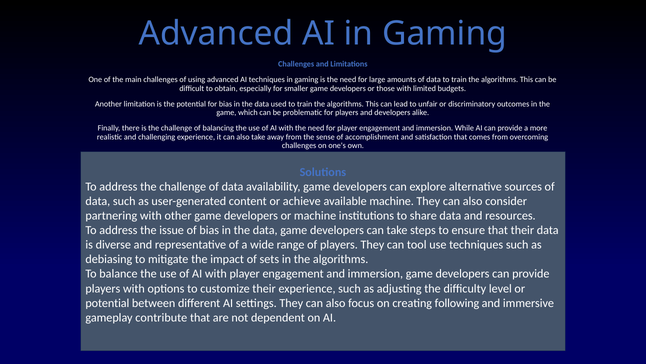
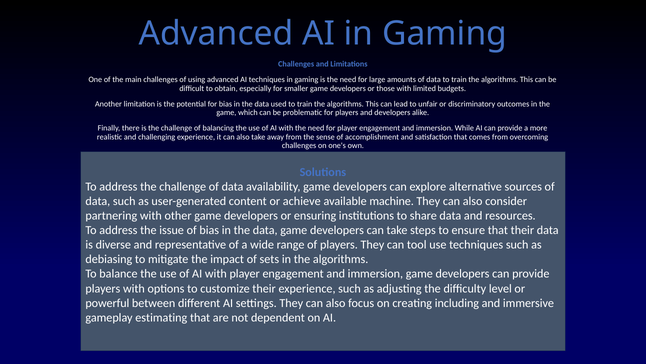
or machine: machine -> ensuring
potential at (107, 303): potential -> powerful
following: following -> including
contribute: contribute -> estimating
